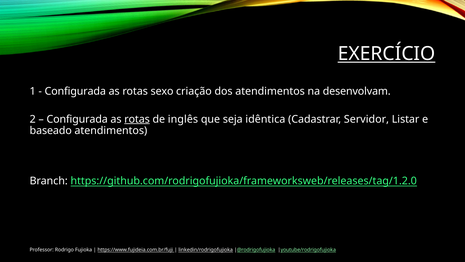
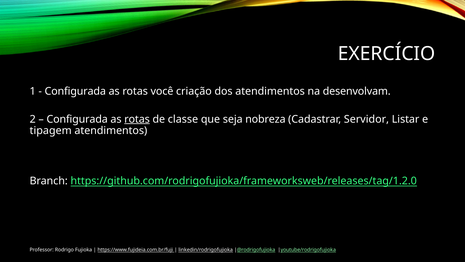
EXERCÍCIO underline: present -> none
sexo: sexo -> você
inglês: inglês -> classe
idêntica: idêntica -> nobreza
baseado: baseado -> tipagem
